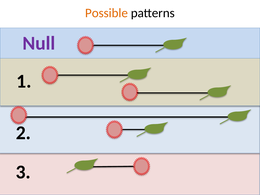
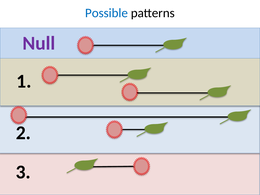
Possible colour: orange -> blue
